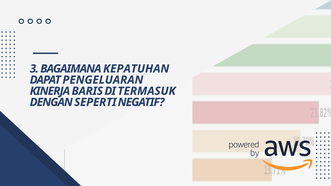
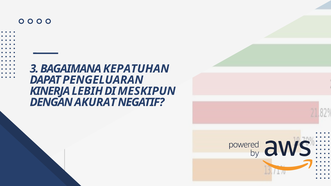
BARIS: BARIS -> LEBIH
TERMASUK: TERMASUK -> MESKIPUN
SEPERTI: SEPERTI -> AKURAT
